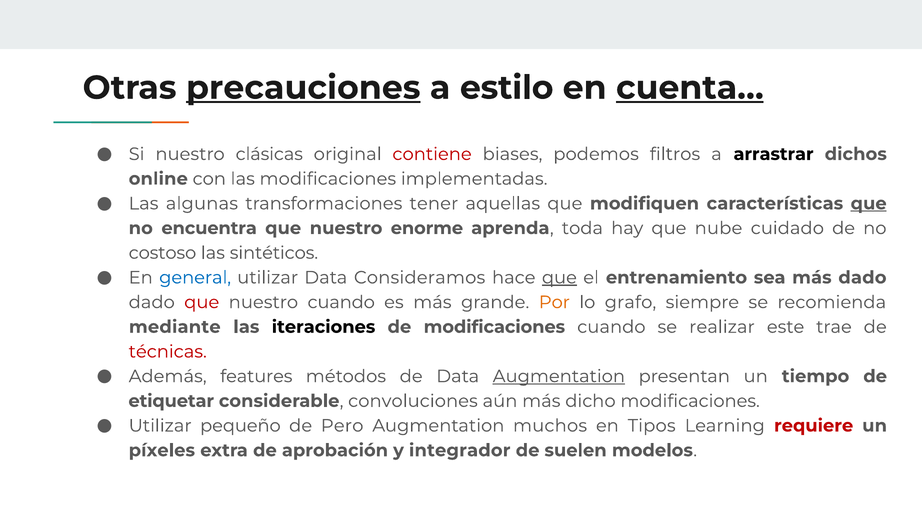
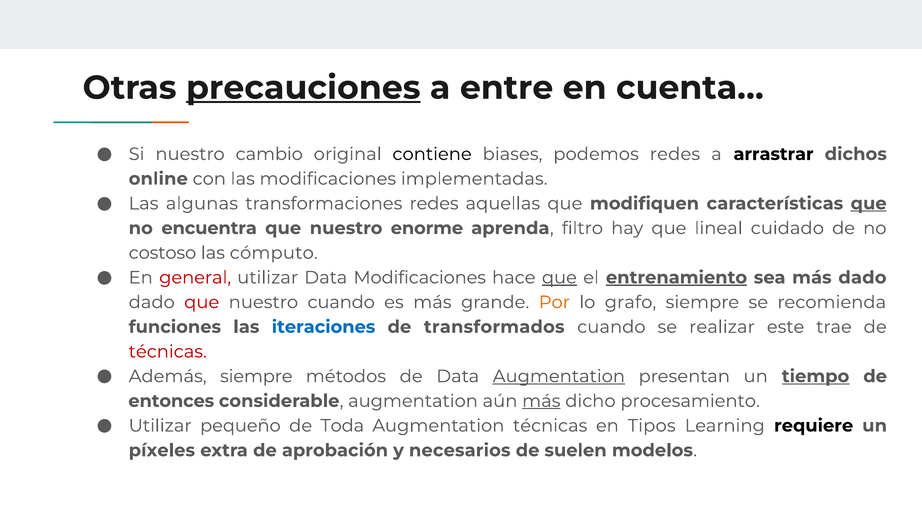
estilo: estilo -> entre
cuenta… underline: present -> none
clásicas: clásicas -> cambio
contiene colour: red -> black
podemos filtros: filtros -> redes
transformaciones tener: tener -> redes
toda: toda -> filtro
nube: nube -> lineal
sintéticos: sintéticos -> cómputo
general colour: blue -> red
Data Consideramos: Consideramos -> Modificaciones
entrenamiento underline: none -> present
mediante: mediante -> funciones
iteraciones colour: black -> blue
de modificaciones: modificaciones -> transformados
Además features: features -> siempre
tiempo underline: none -> present
etiquetar: etiquetar -> entonces
considerable convoluciones: convoluciones -> augmentation
más at (541, 402) underline: none -> present
dicho modificaciones: modificaciones -> procesamiento
Pero: Pero -> Toda
Augmentation muchos: muchos -> técnicas
requiere colour: red -> black
integrador: integrador -> necesarios
